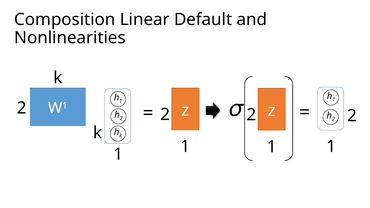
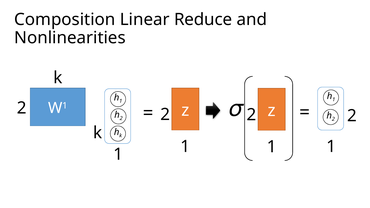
Default: Default -> Reduce
